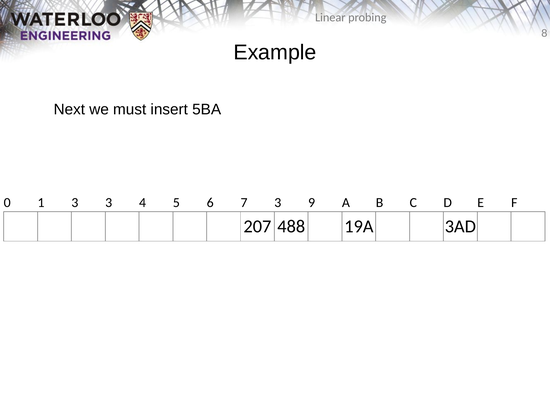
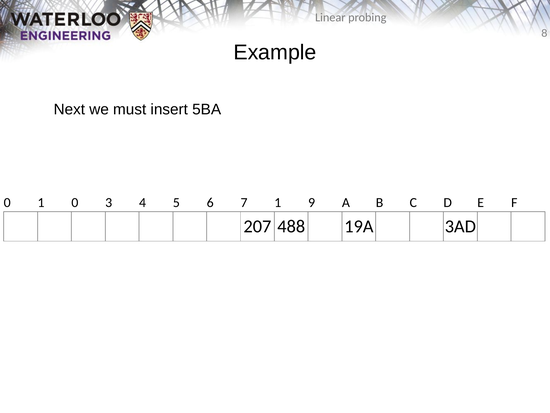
1 3: 3 -> 0
7 3: 3 -> 1
